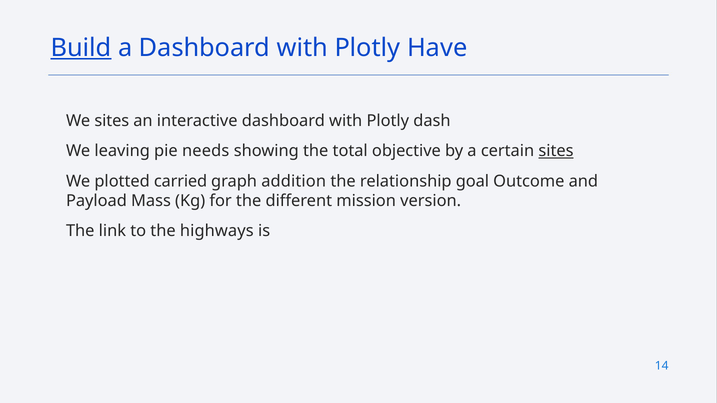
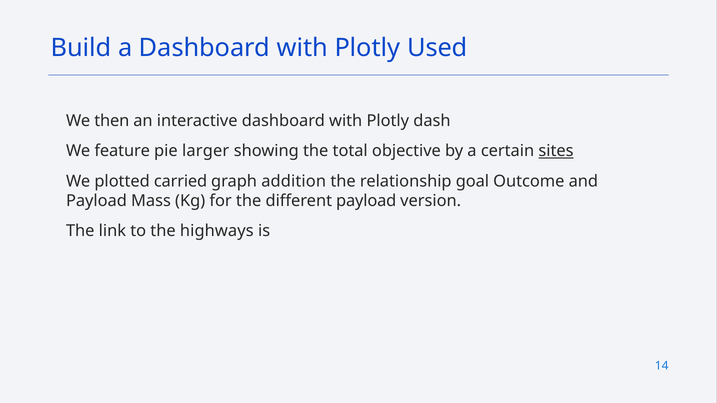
Build underline: present -> none
Have: Have -> Used
We sites: sites -> then
leaving: leaving -> feature
needs: needs -> larger
different mission: mission -> payload
